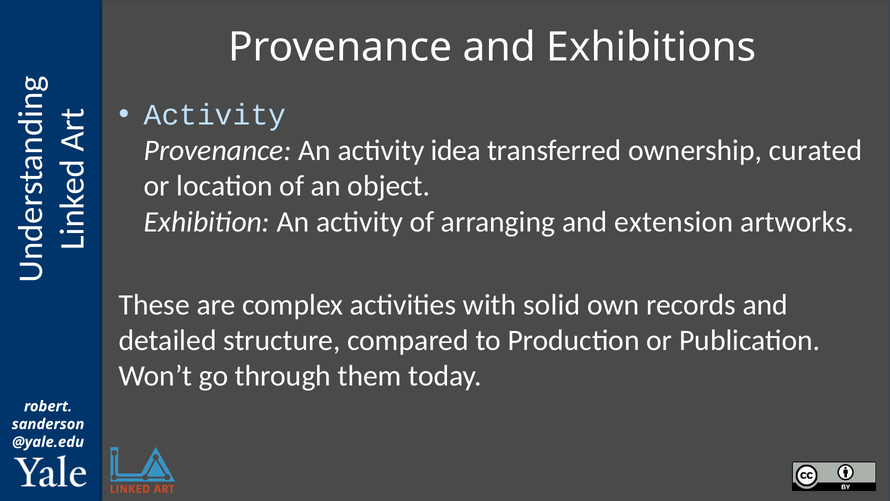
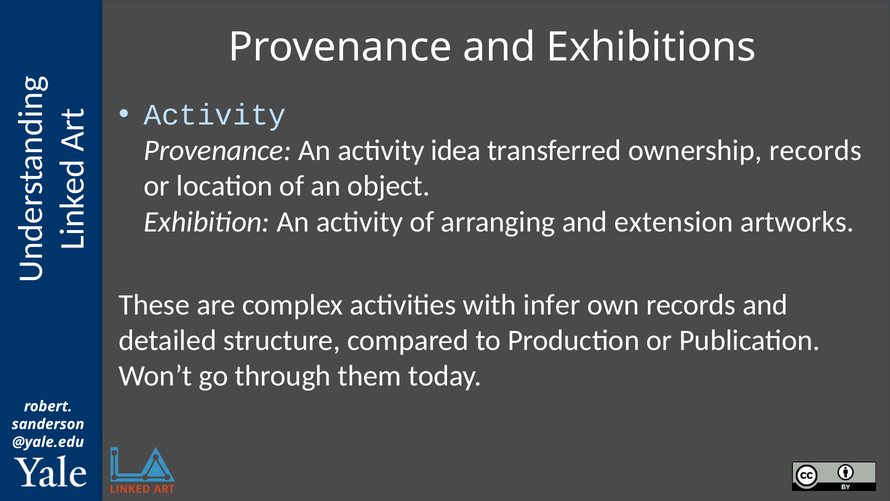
ownership curated: curated -> records
solid: solid -> infer
